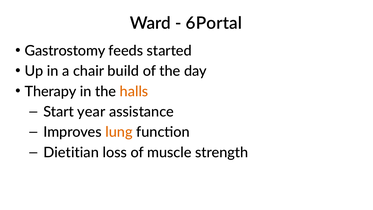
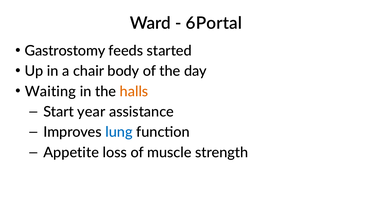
build: build -> body
Therapy: Therapy -> Waiting
lung colour: orange -> blue
Dietitian: Dietitian -> Appetite
